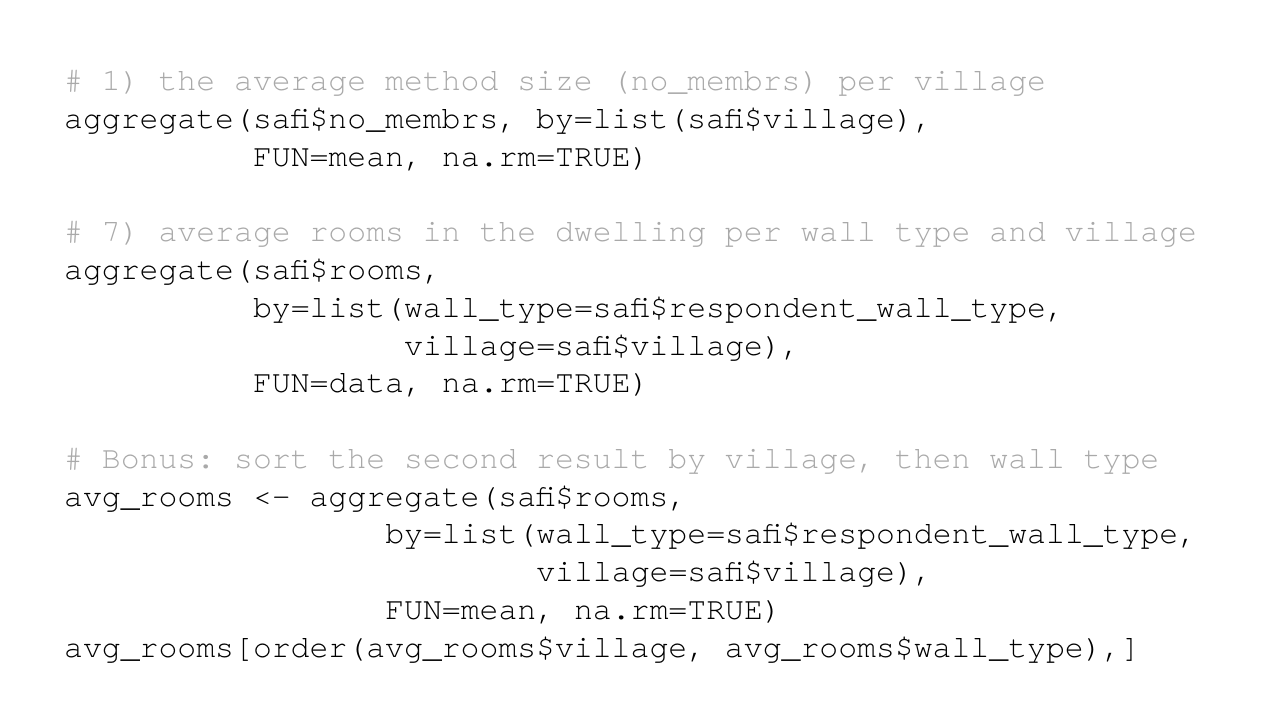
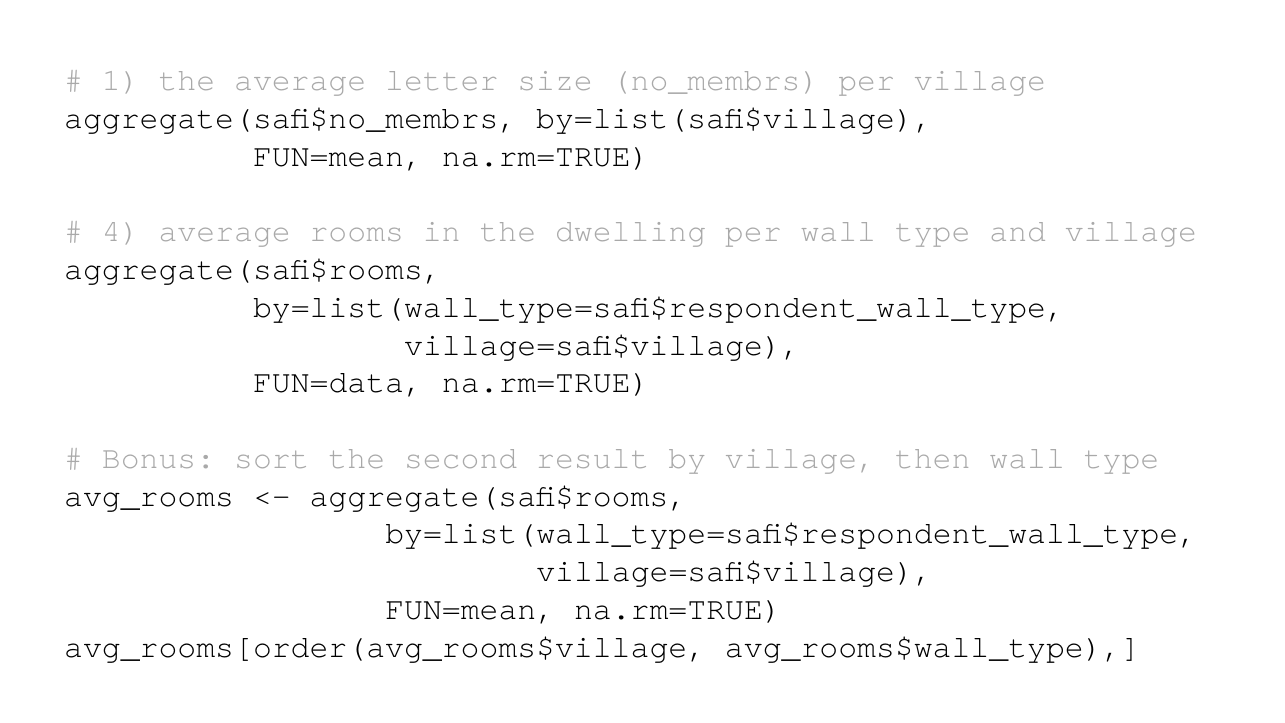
method: method -> letter
7: 7 -> 4
